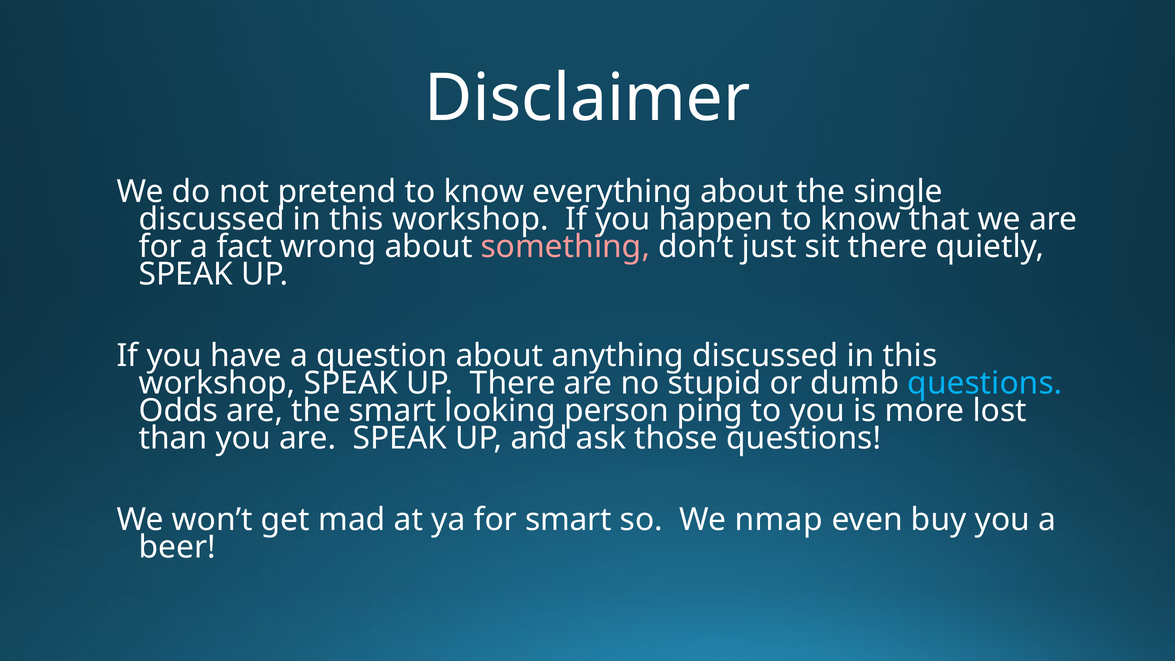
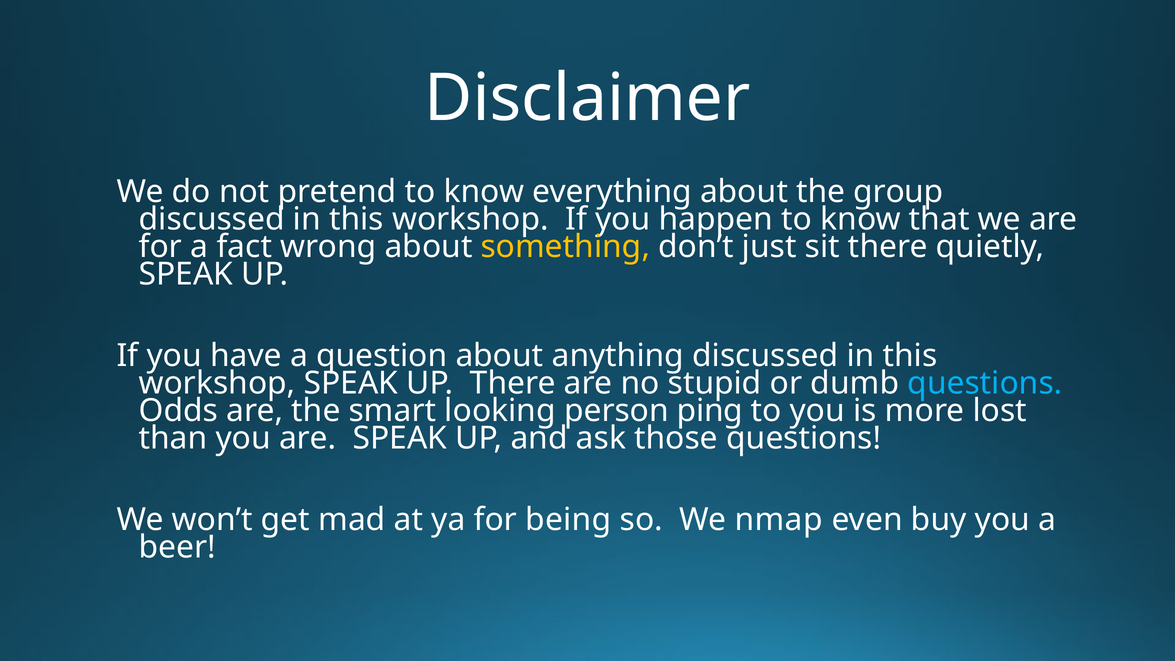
single: single -> group
something colour: pink -> yellow
for smart: smart -> being
